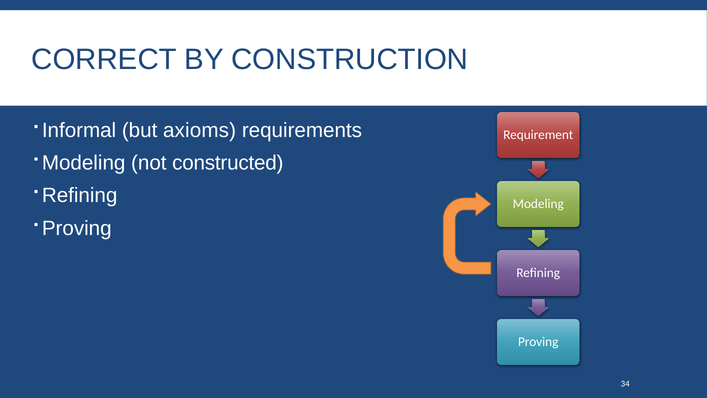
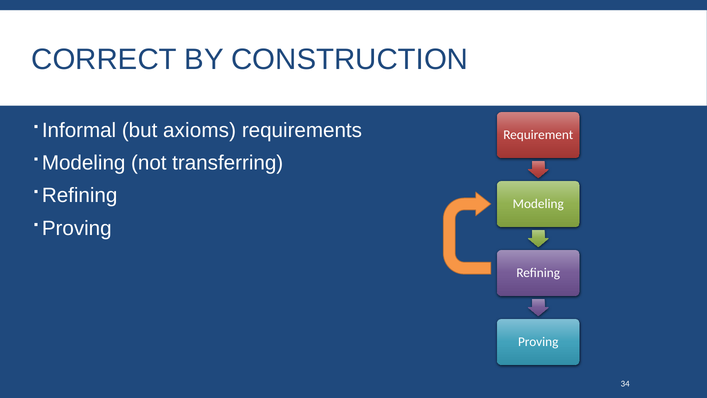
constructed: constructed -> transferring
